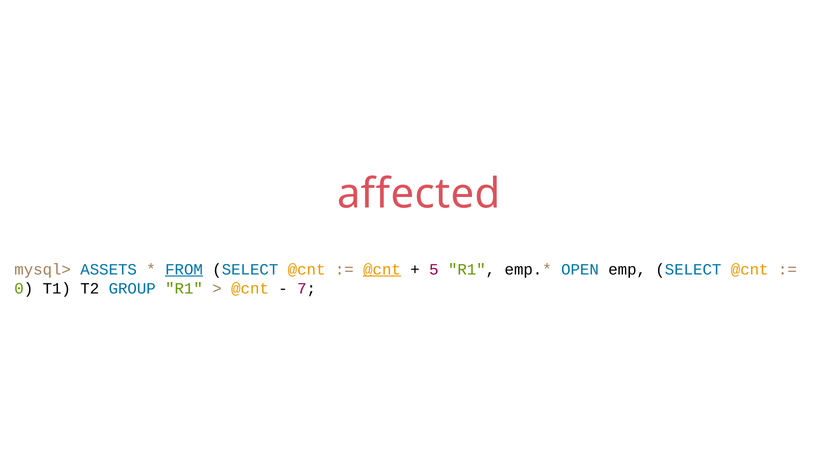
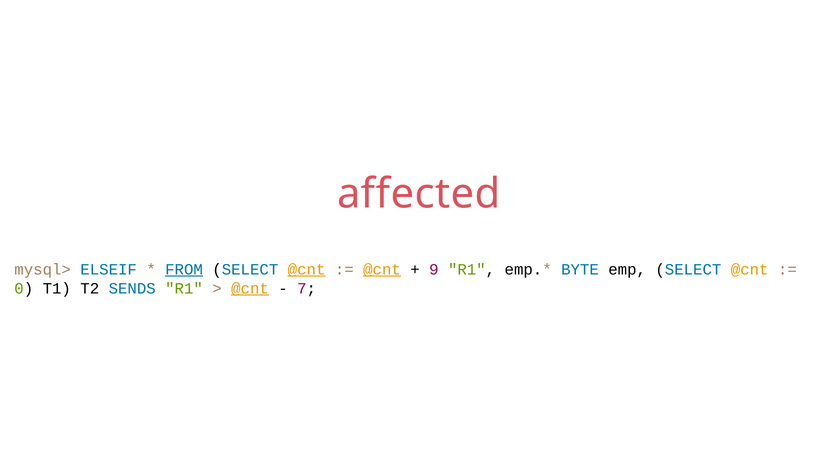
ASSETS: ASSETS -> ELSEIF
@cnt at (307, 269) underline: none -> present
5: 5 -> 9
OPEN: OPEN -> BYTE
GROUP: GROUP -> SENDS
@cnt at (250, 288) underline: none -> present
